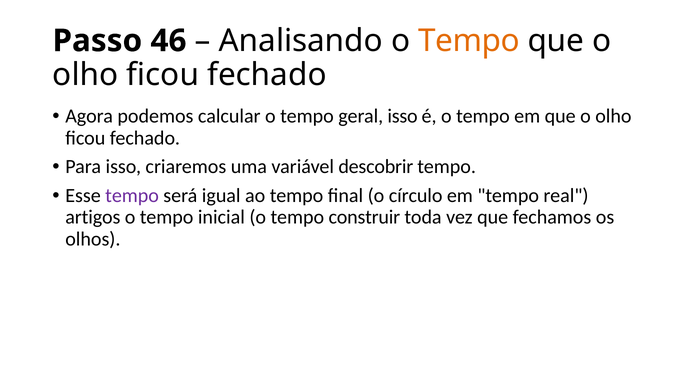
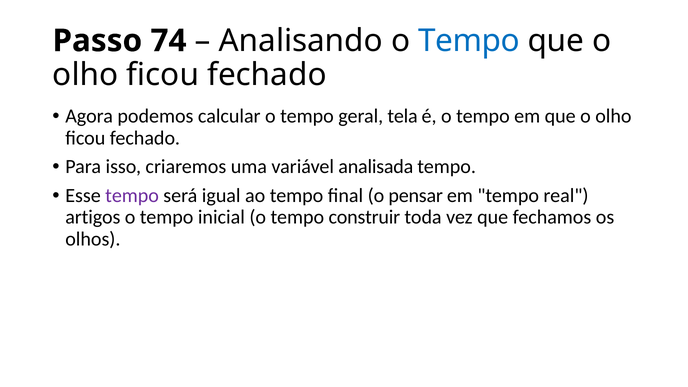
46: 46 -> 74
Tempo at (469, 41) colour: orange -> blue
geral isso: isso -> tela
descobrir: descobrir -> analisada
círculo: círculo -> pensar
